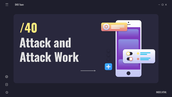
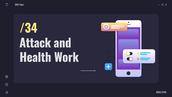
/40: /40 -> /34
Attack at (35, 58): Attack -> Health
